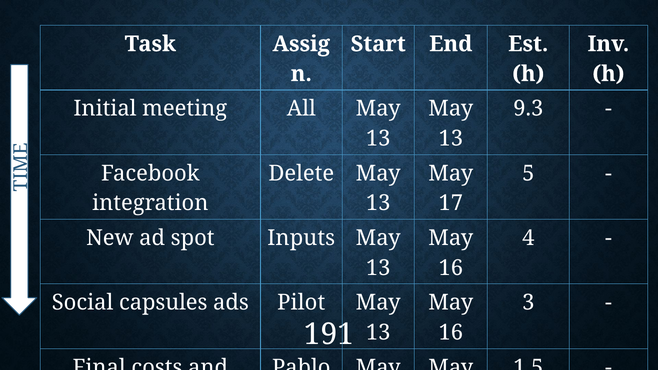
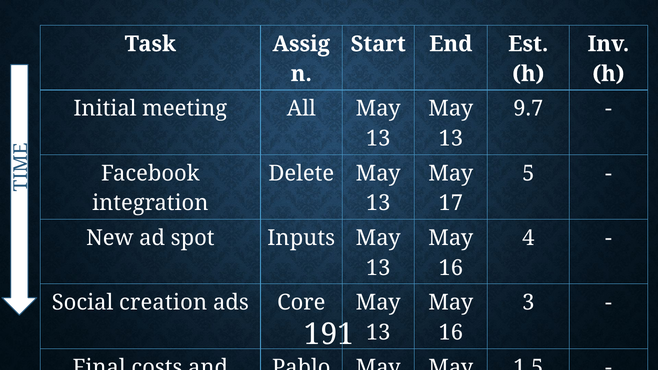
9.3: 9.3 -> 9.7
capsules: capsules -> creation
Pilot: Pilot -> Core
